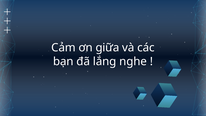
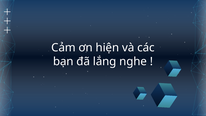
giữa: giữa -> hiện
